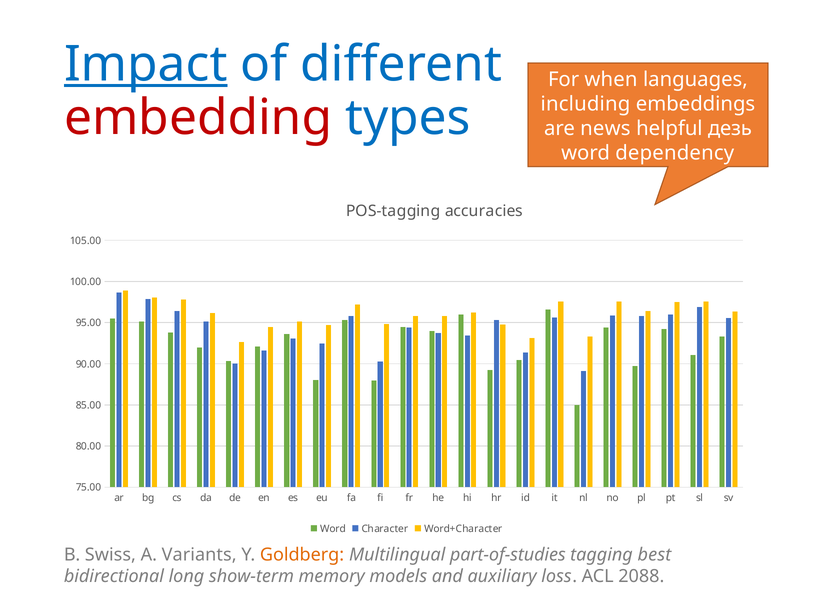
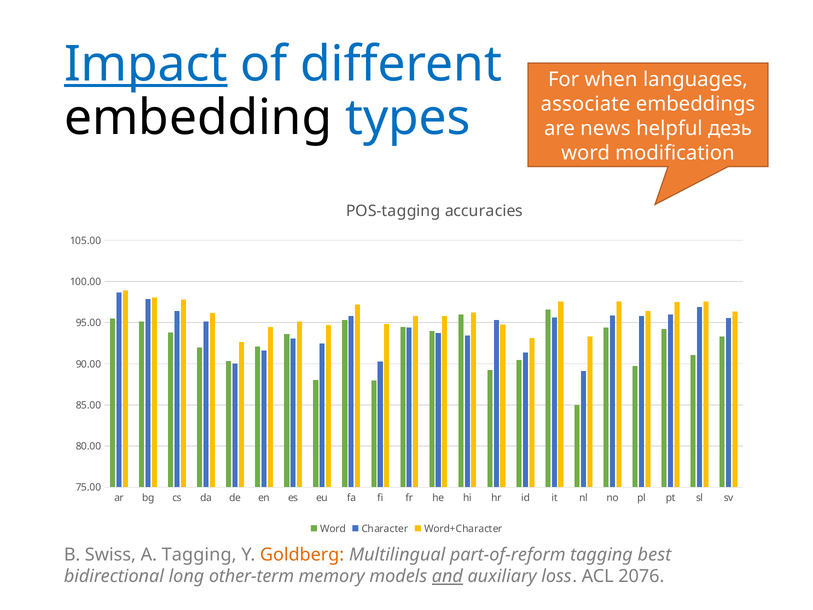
including: including -> associate
embedding colour: red -> black
dependency: dependency -> modification
A Variants: Variants -> Tagging
part-of-studies: part-of-studies -> part-of-reform
show-term: show-term -> other-term
and underline: none -> present
2088: 2088 -> 2076
